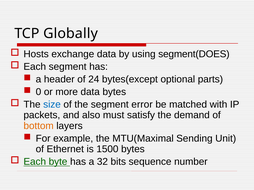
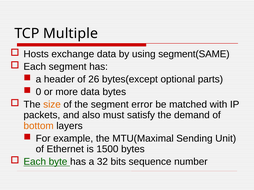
Globally: Globally -> Multiple
segment(DOES: segment(DOES -> segment(SAME
24: 24 -> 26
size colour: blue -> orange
